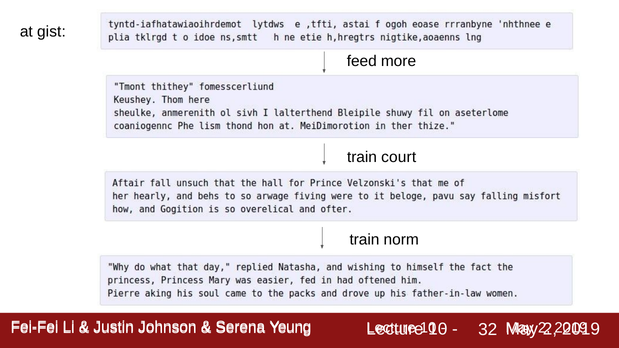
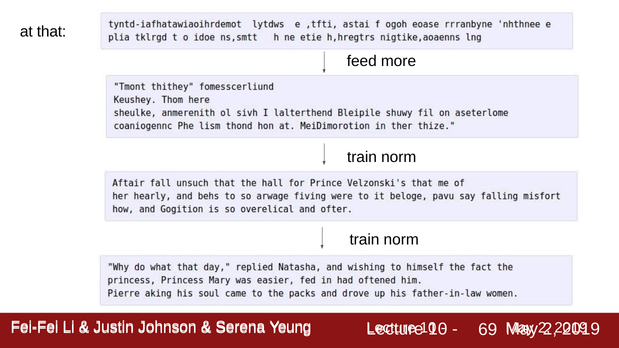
gist: gist -> that
court at (399, 157): court -> norm
32: 32 -> 69
